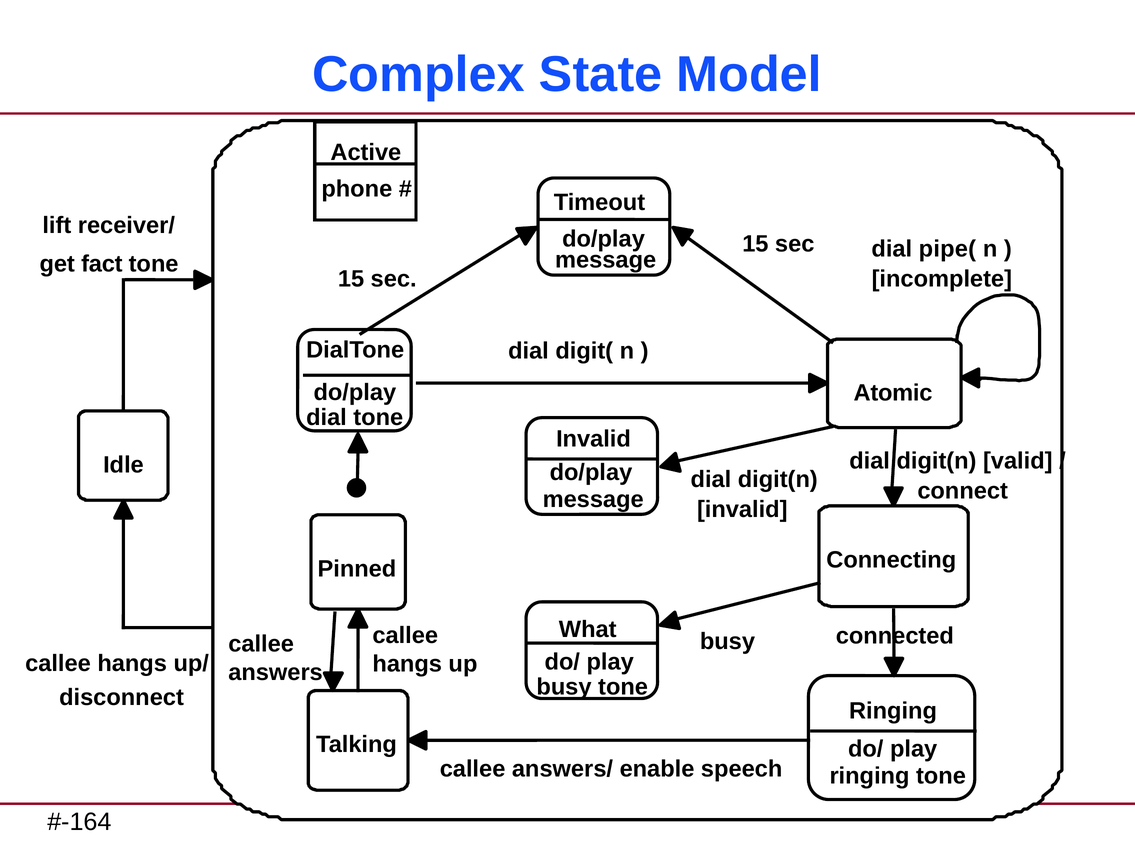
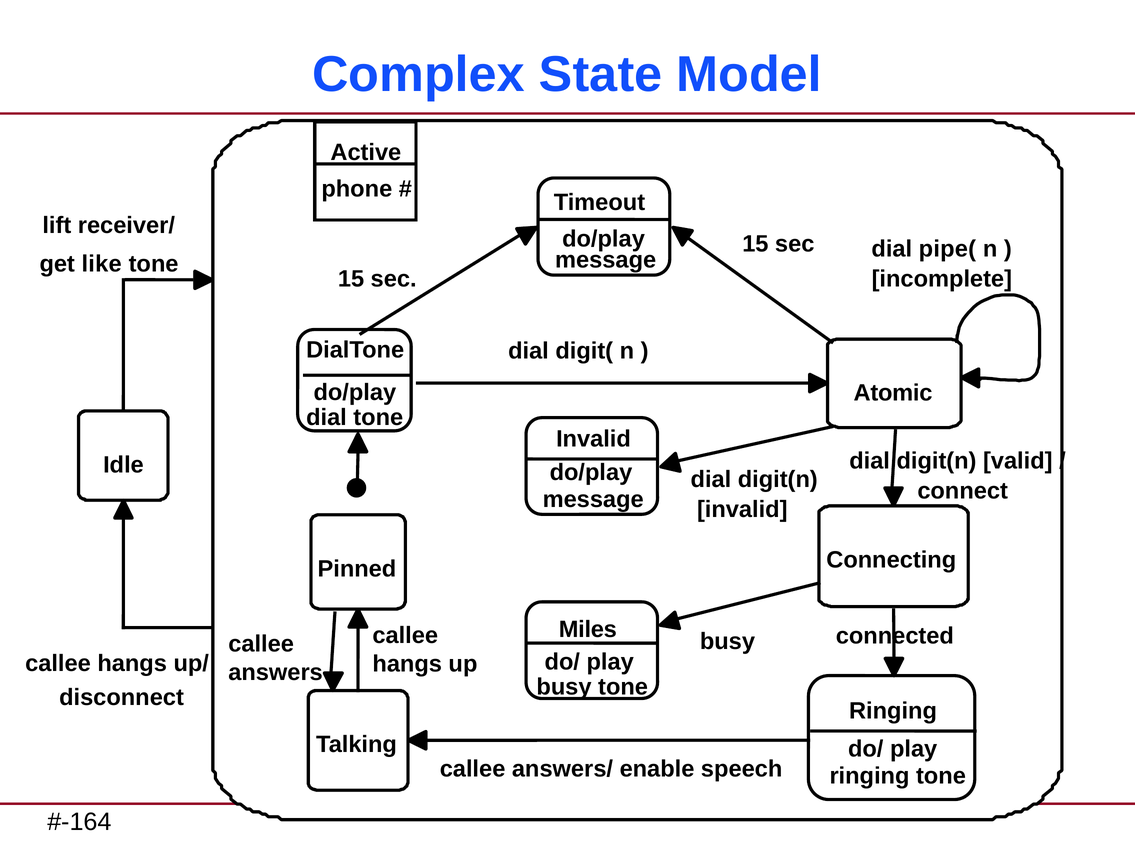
fact: fact -> like
What: What -> Miles
